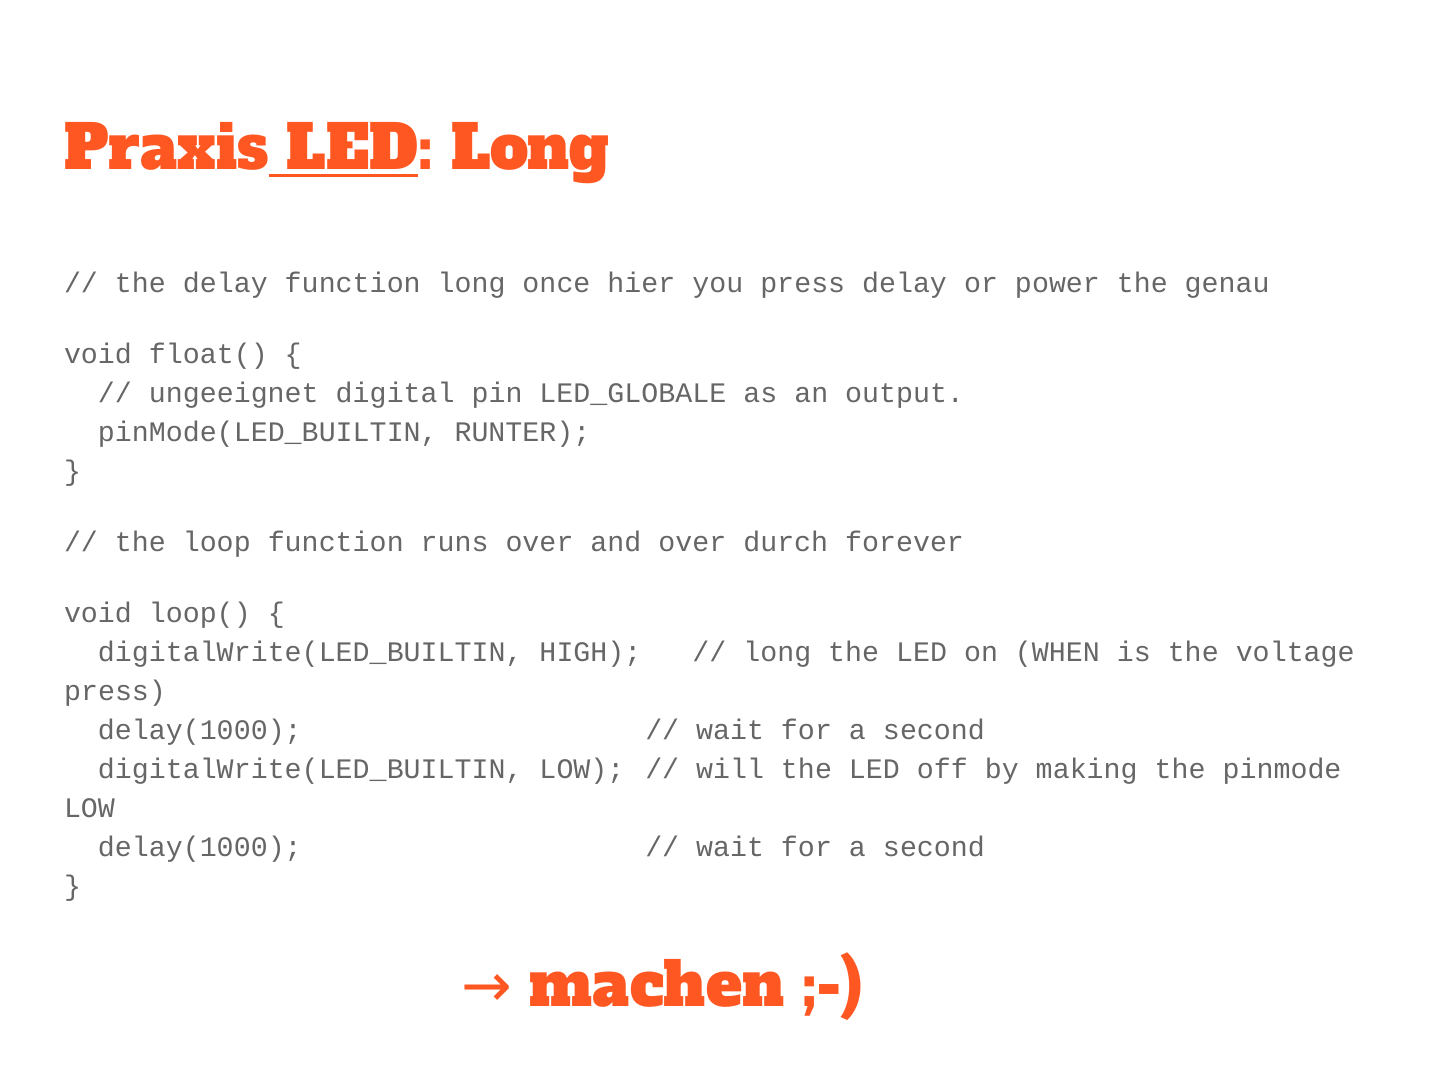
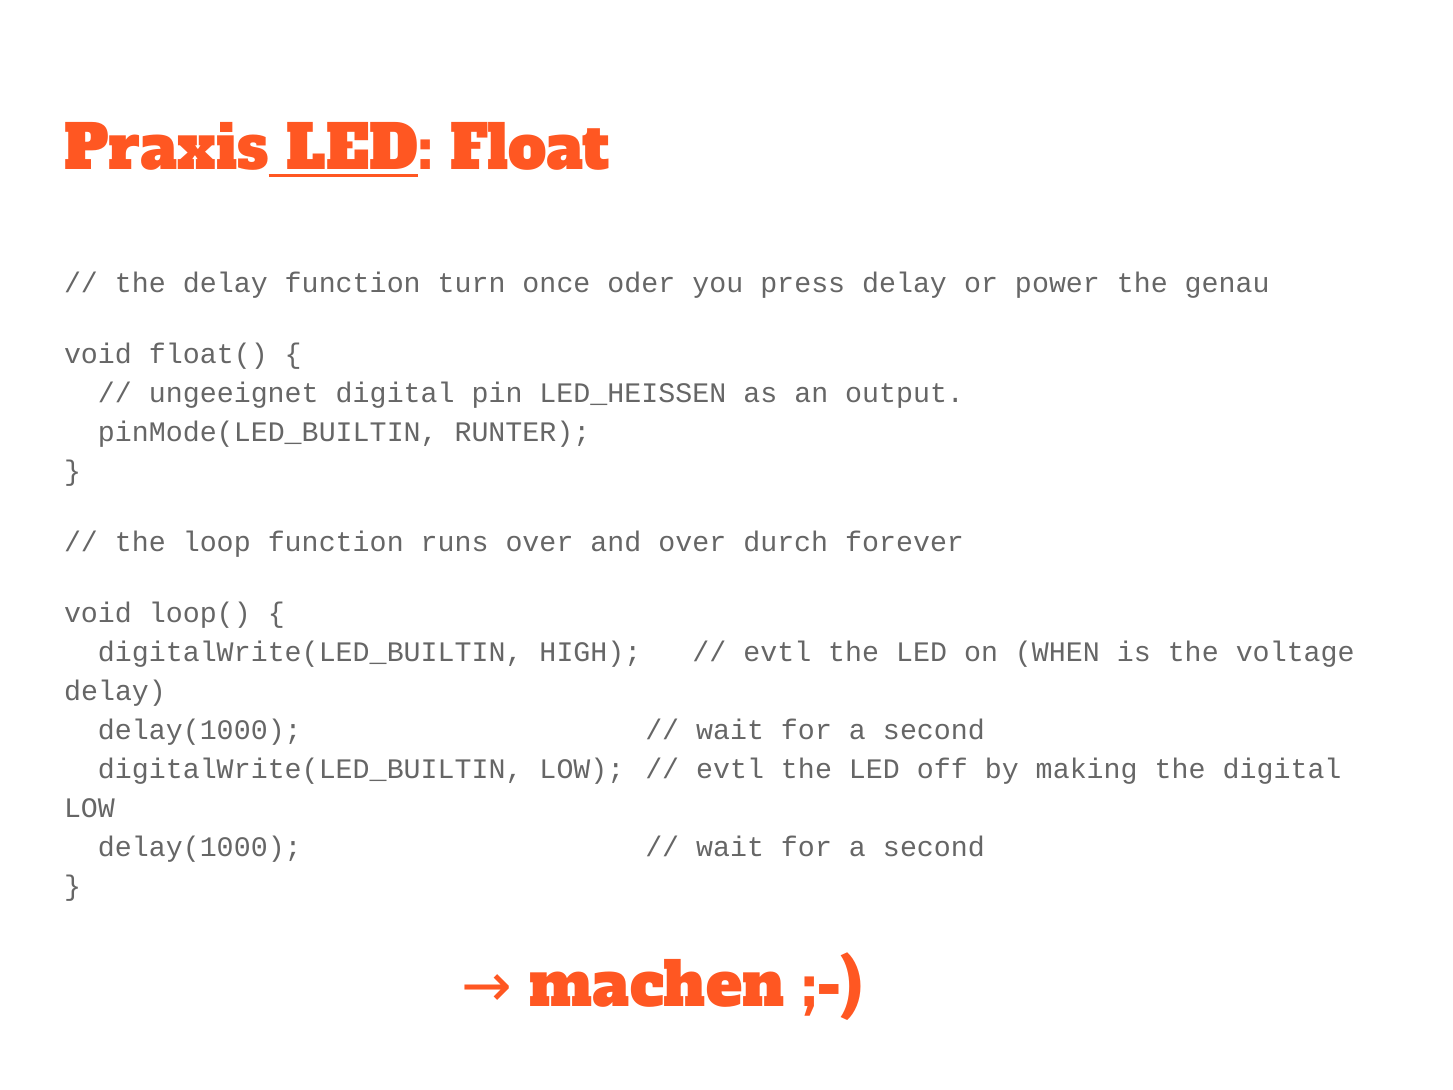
LED Long: Long -> Float
function long: long -> turn
hier: hier -> oder
LED_GLOBALE: LED_GLOBALE -> LED_HEISSEN
long at (777, 652): long -> evtl
press at (115, 691): press -> delay
will at (730, 769): will -> evtl
the pinmode: pinmode -> digital
